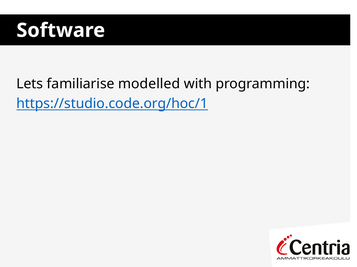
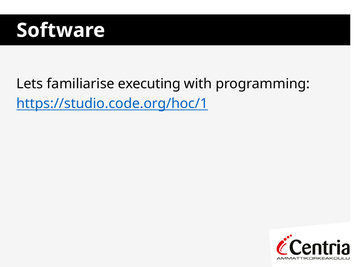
modelled: modelled -> executing
